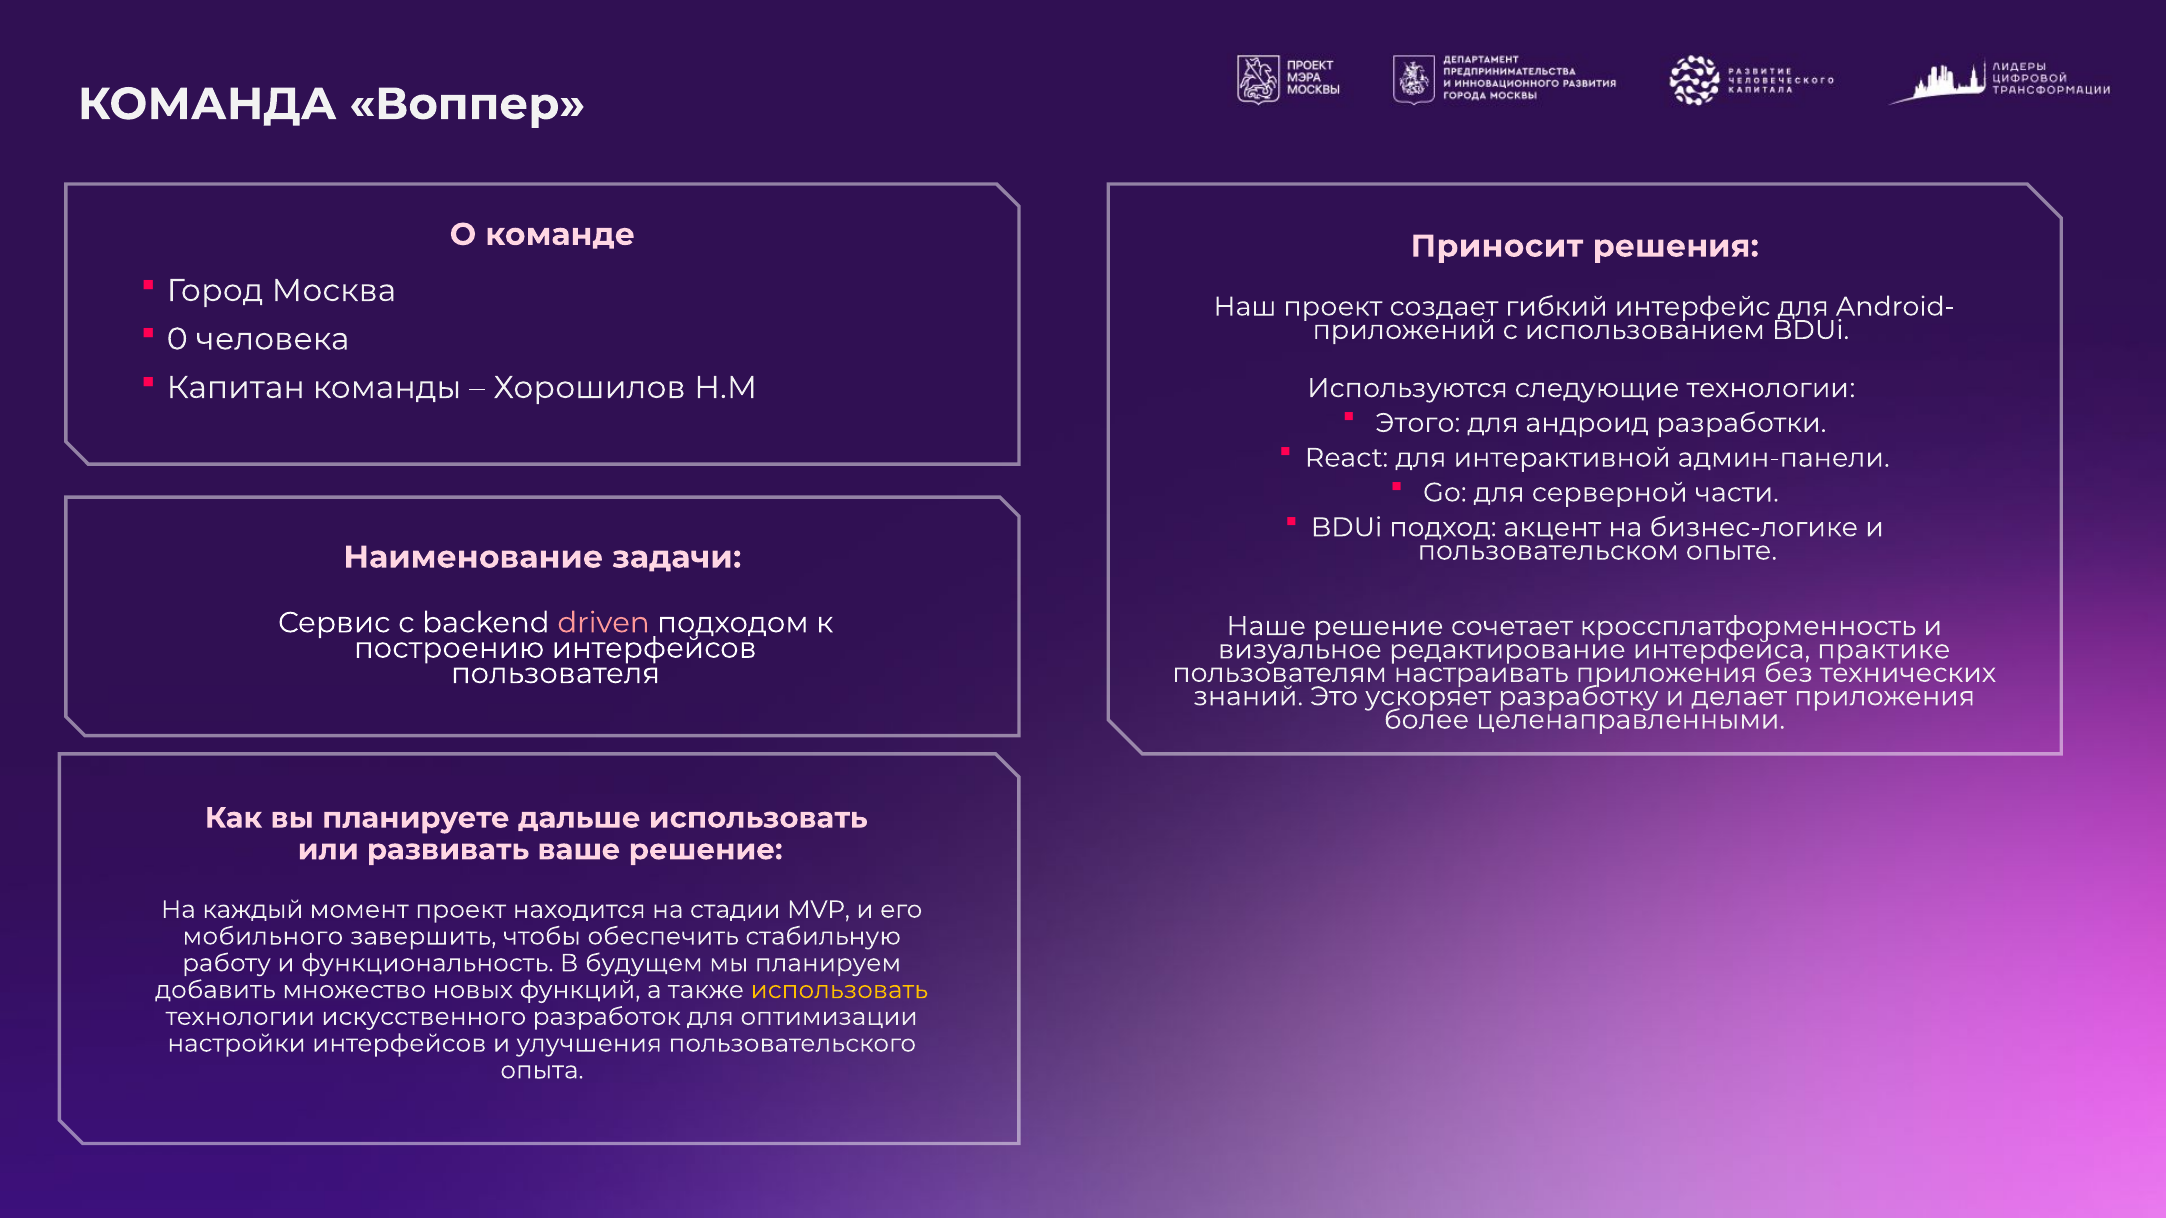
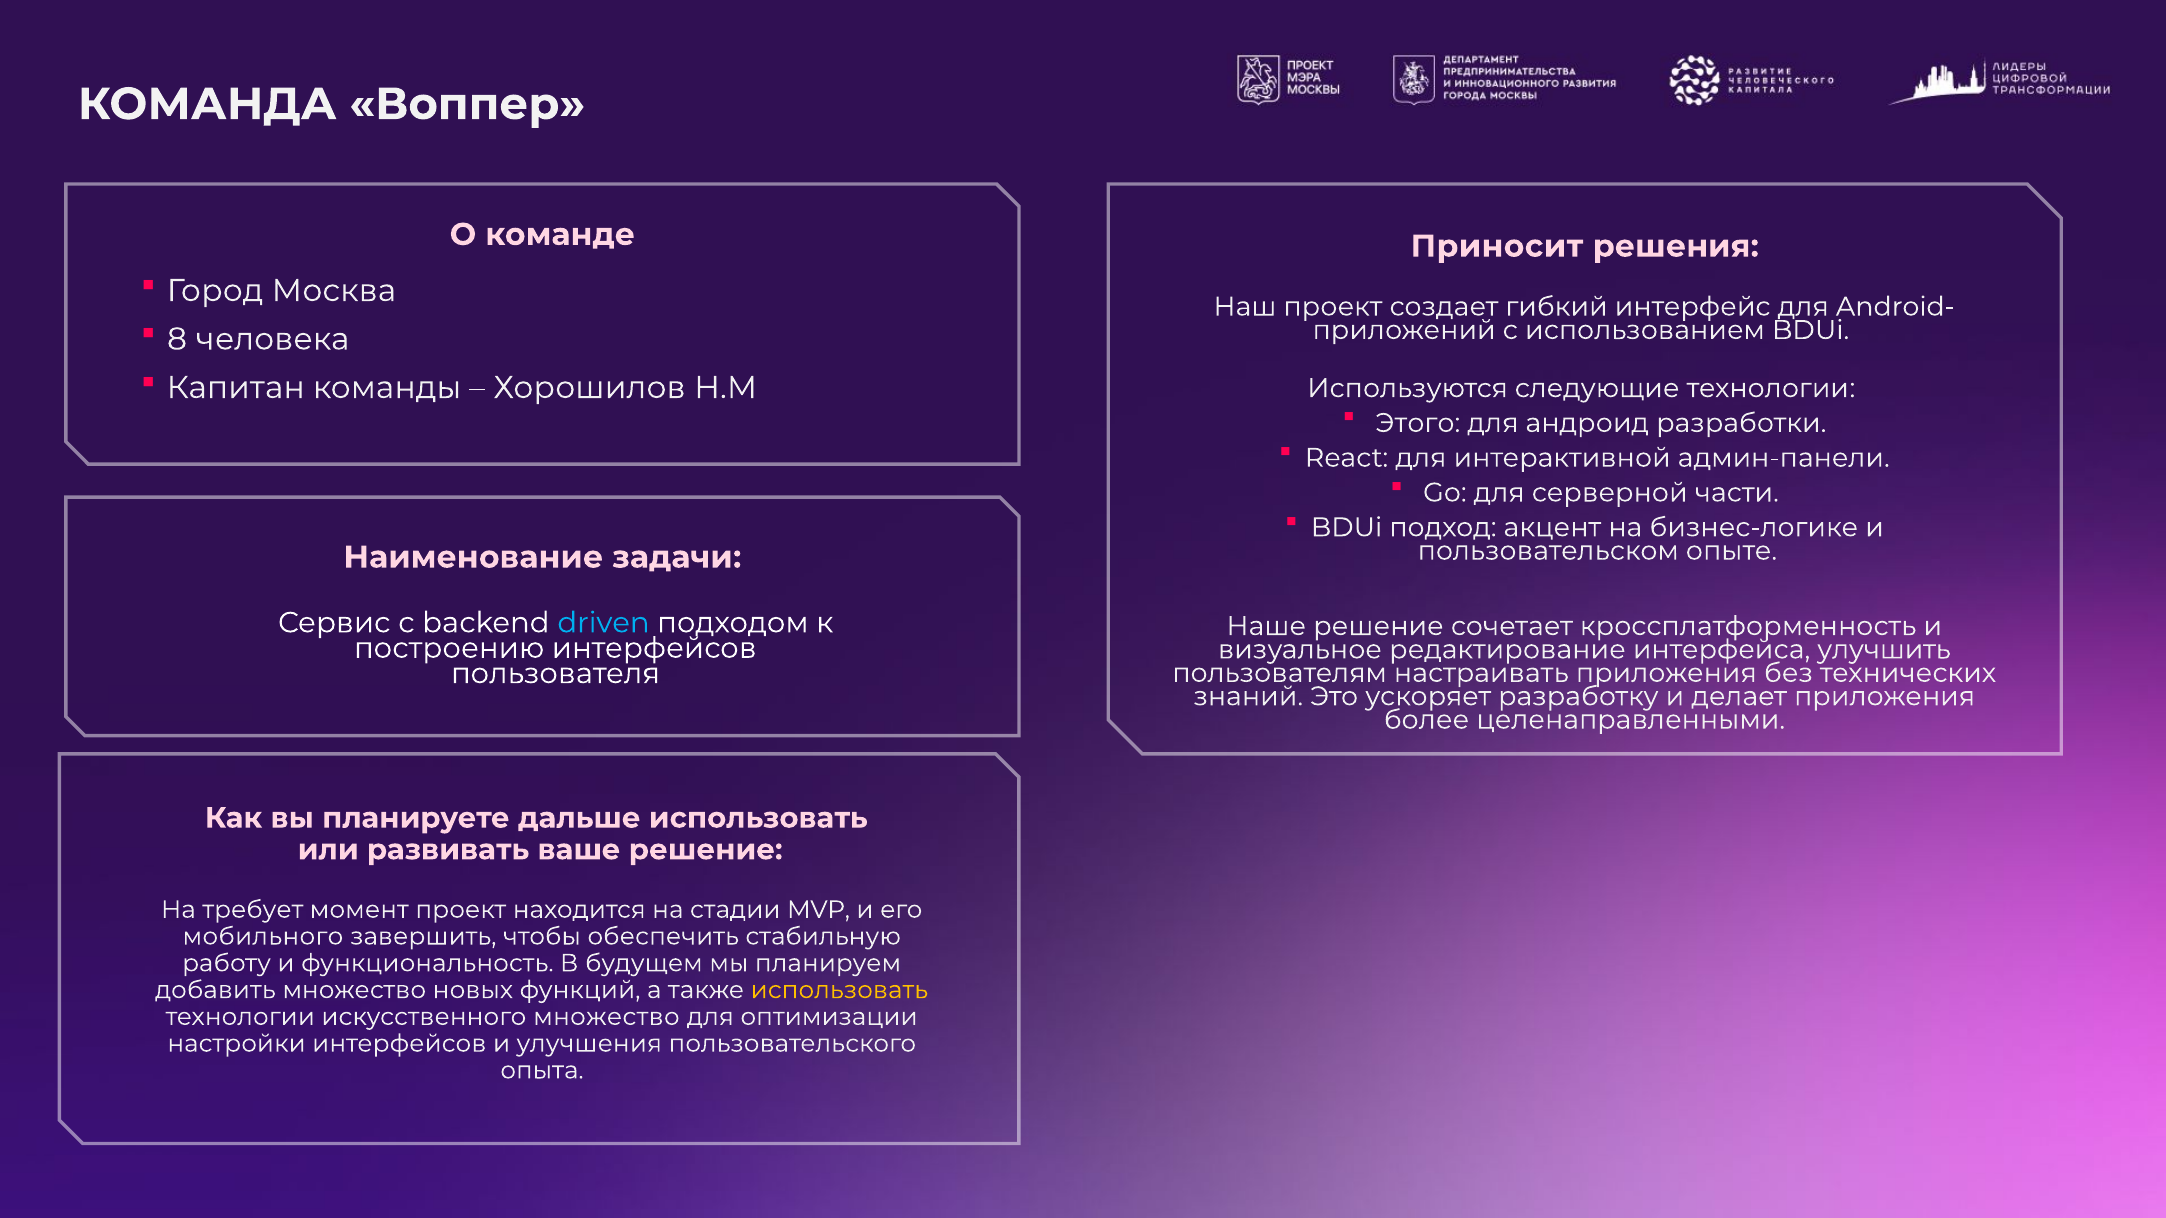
0: 0 -> 8
driven colour: pink -> light blue
практике: практике -> улучшить
каждый: каждый -> требует
искусственного разработок: разработок -> множество
